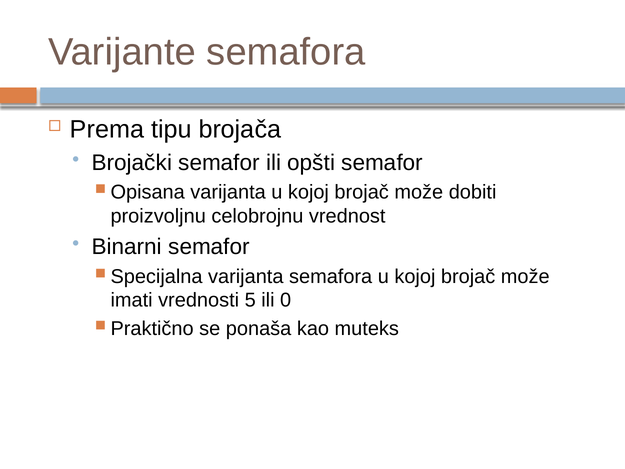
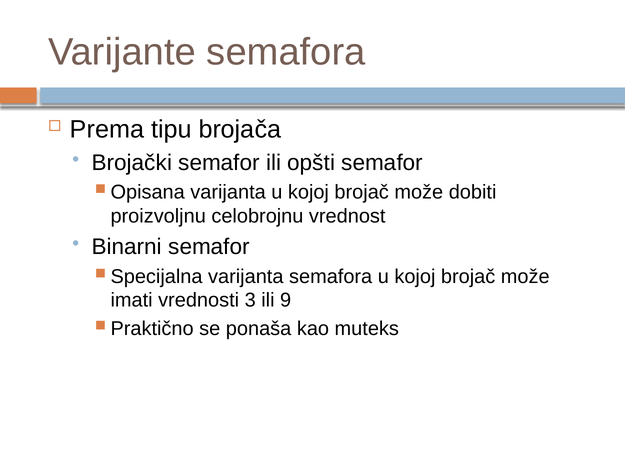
5: 5 -> 3
0: 0 -> 9
